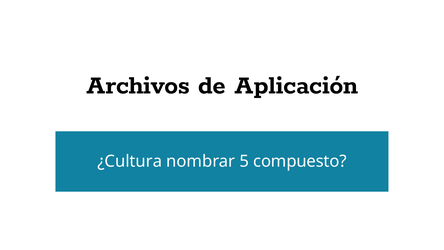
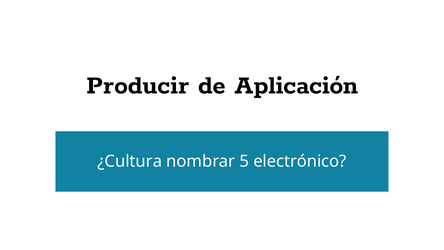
Archivos: Archivos -> Producir
compuesto: compuesto -> electrónico
